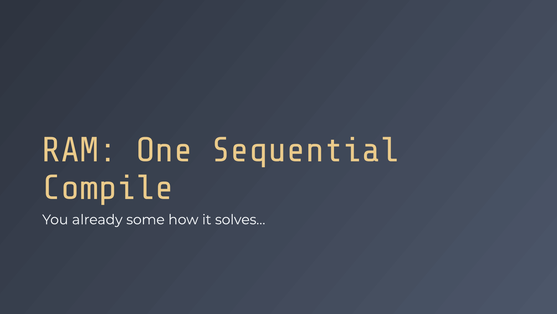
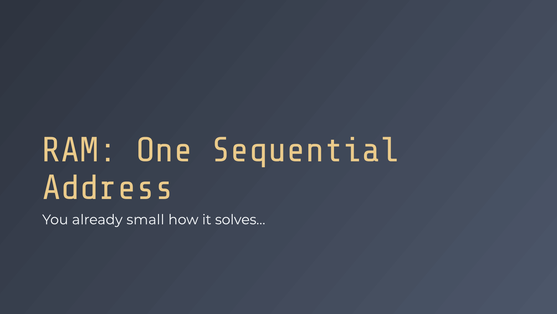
Compile: Compile -> Address
some: some -> small
